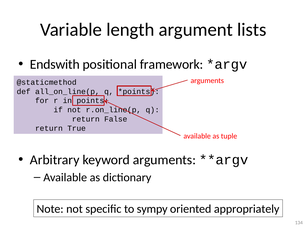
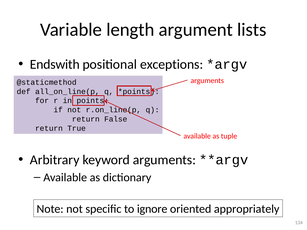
framework: framework -> exceptions
sympy: sympy -> ignore
